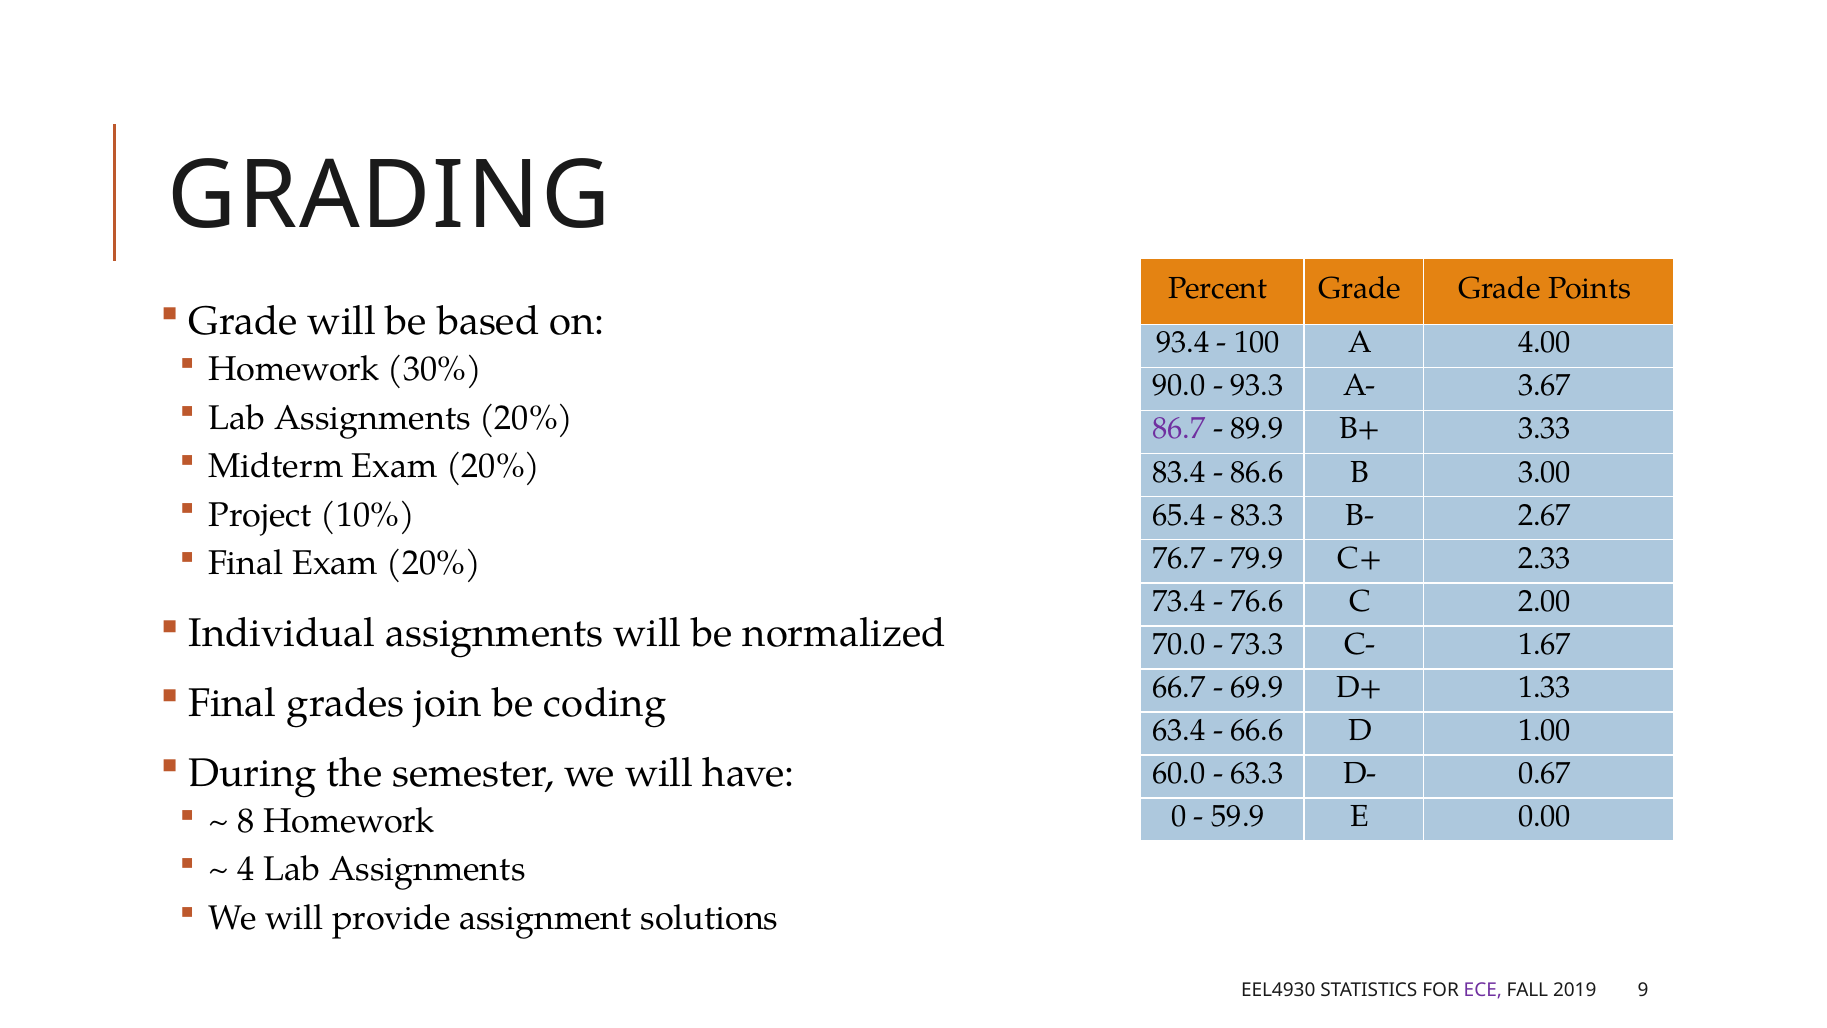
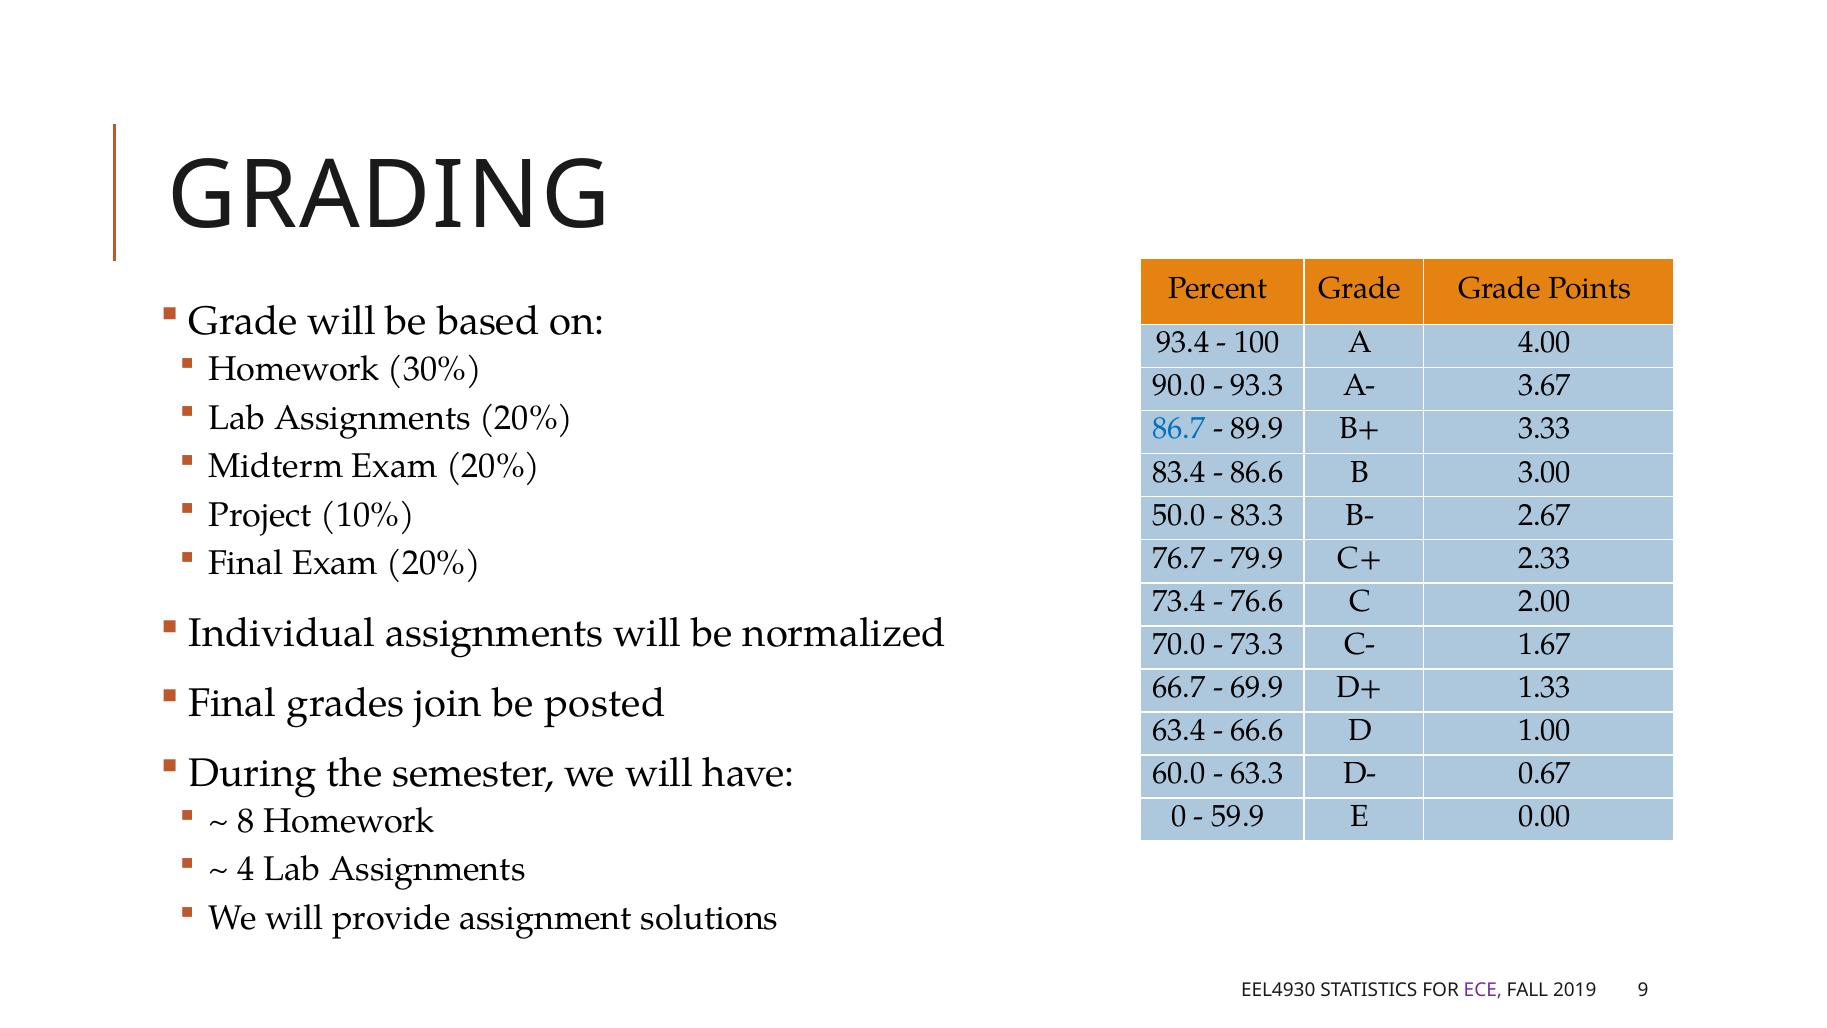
86.7 colour: purple -> blue
65.4: 65.4 -> 50.0
coding: coding -> posted
